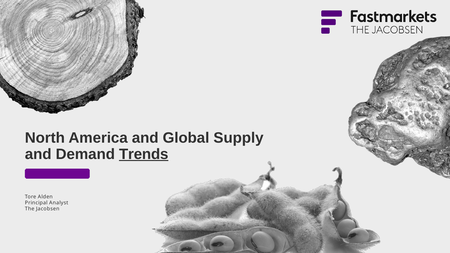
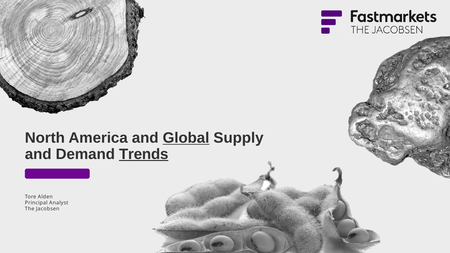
Global underline: none -> present
